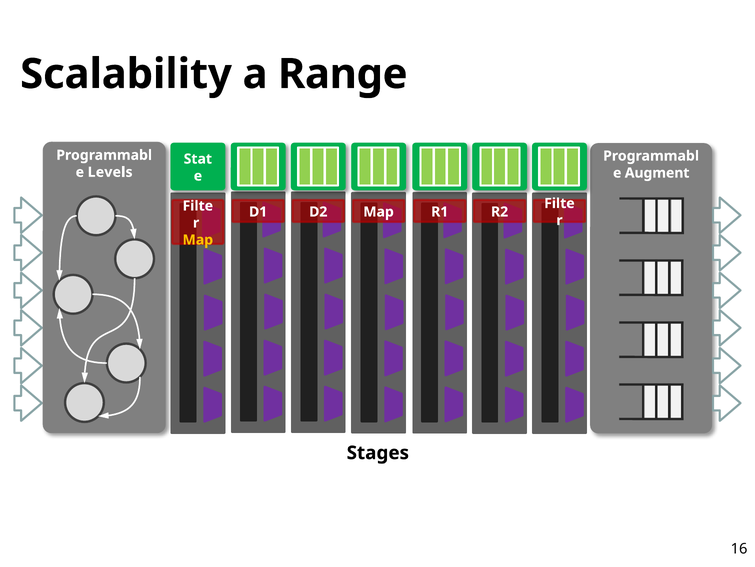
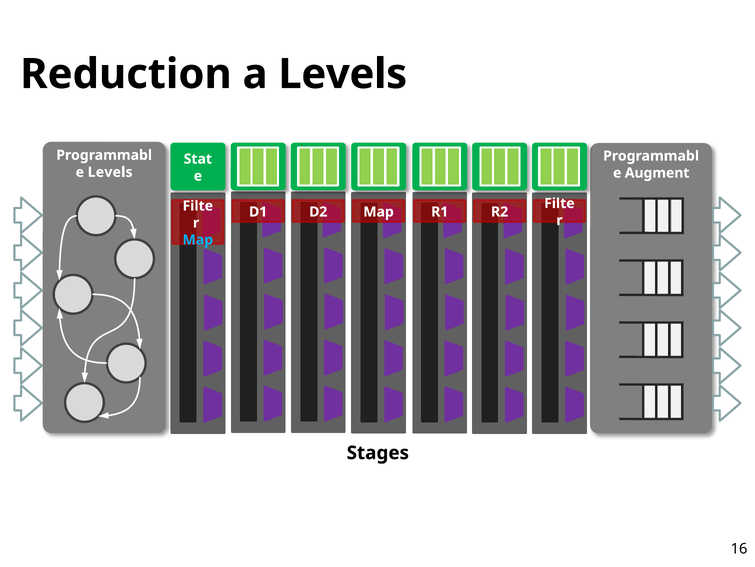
Scalability: Scalability -> Reduction
a Range: Range -> Levels
Map at (198, 240) colour: yellow -> light blue
